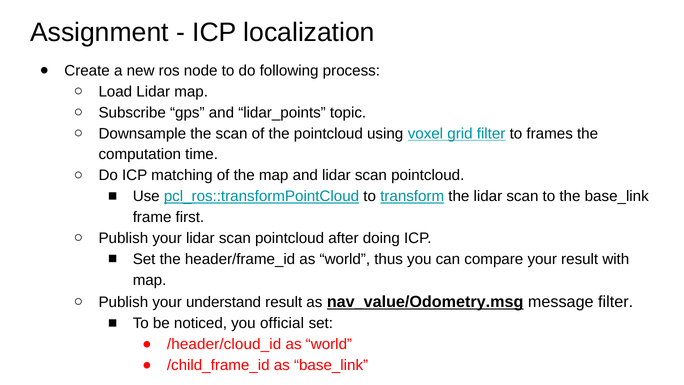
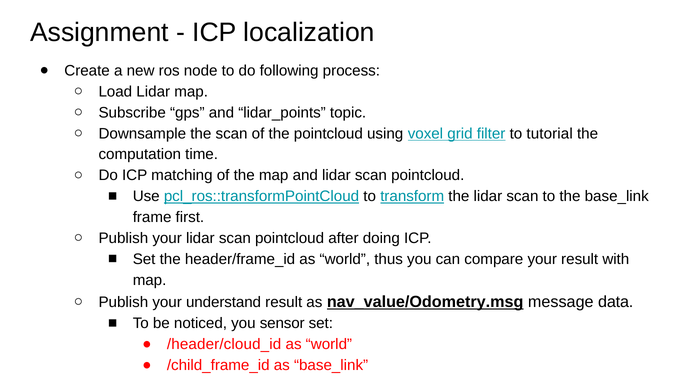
frames: frames -> tutorial
message filter: filter -> data
official: official -> sensor
